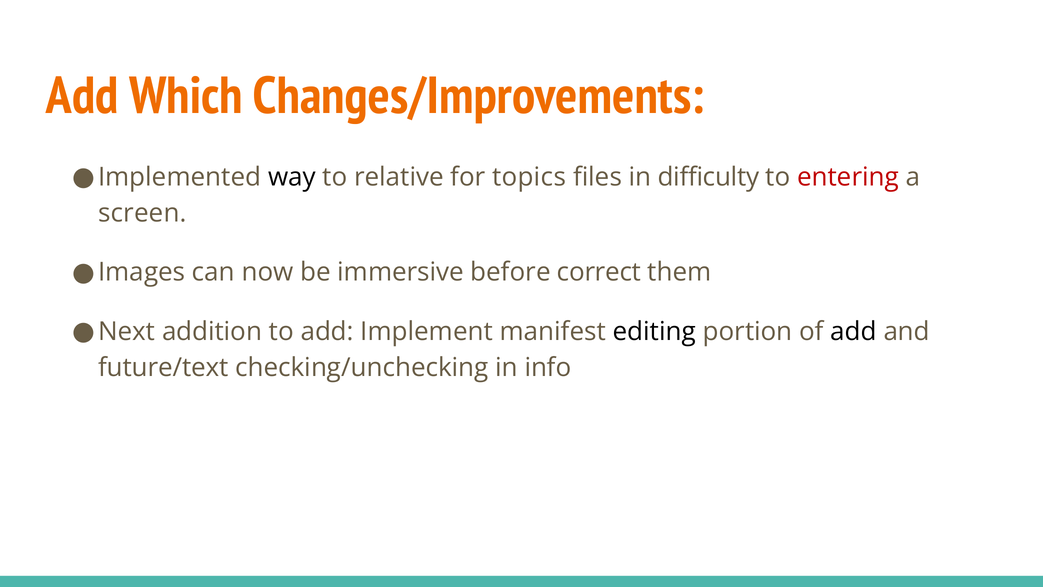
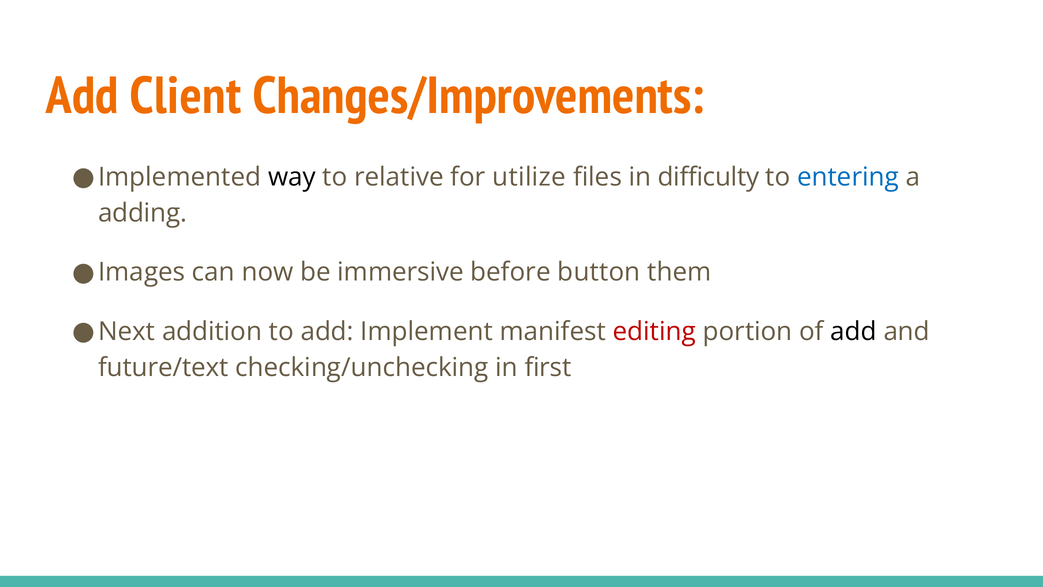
Which: Which -> Client
topics: topics -> utilize
entering colour: red -> blue
screen: screen -> adding
correct: correct -> button
editing colour: black -> red
info: info -> first
